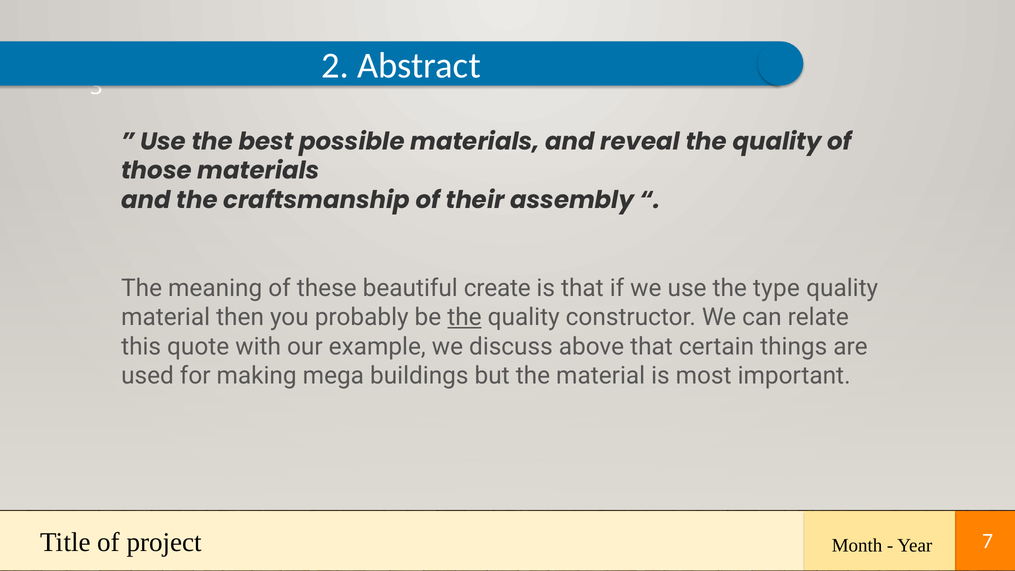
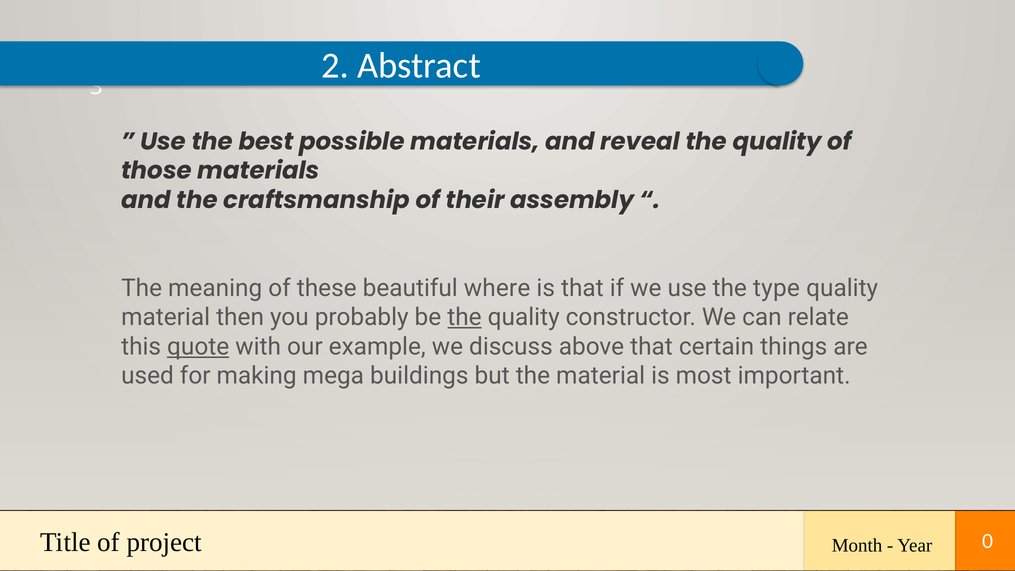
create: create -> where
quote underline: none -> present
7: 7 -> 0
